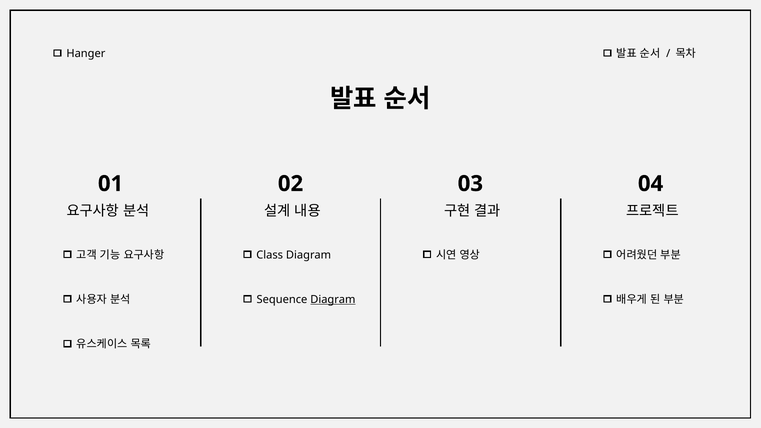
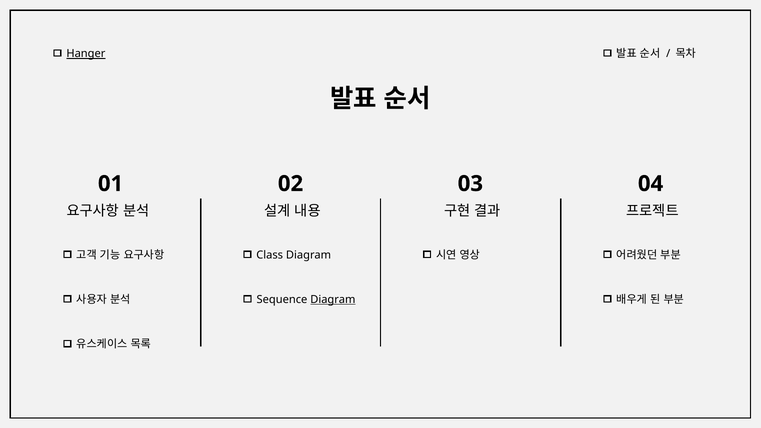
Hanger underline: none -> present
